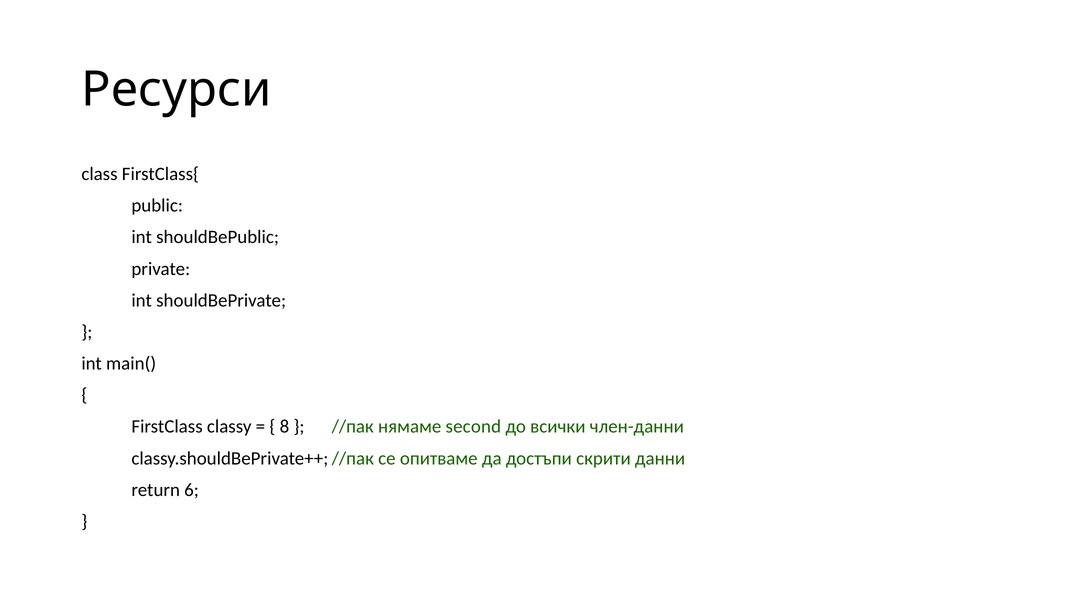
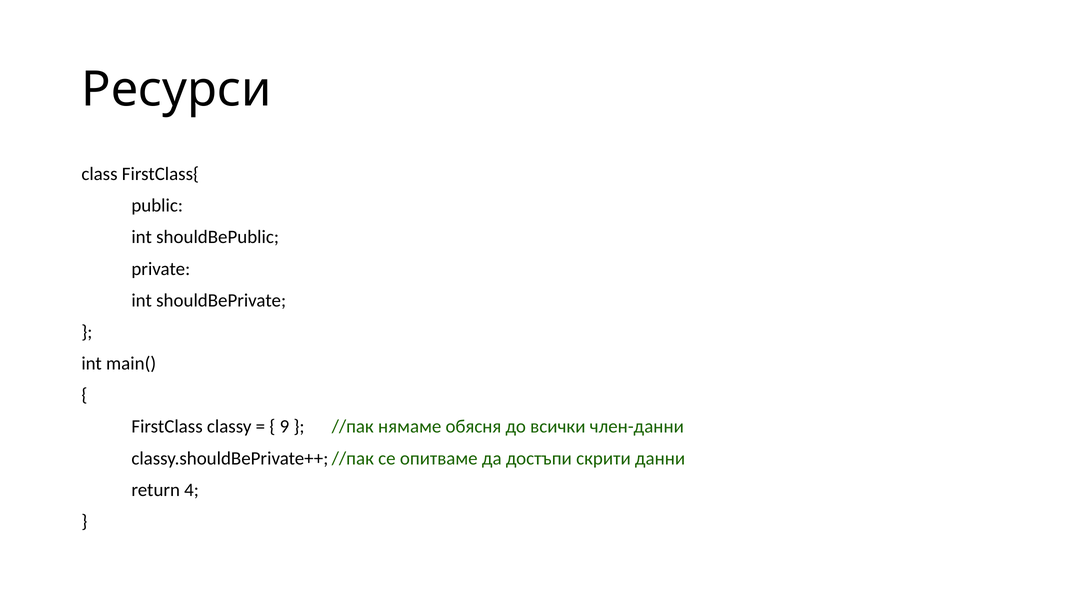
8: 8 -> 9
second: second -> обясня
6: 6 -> 4
